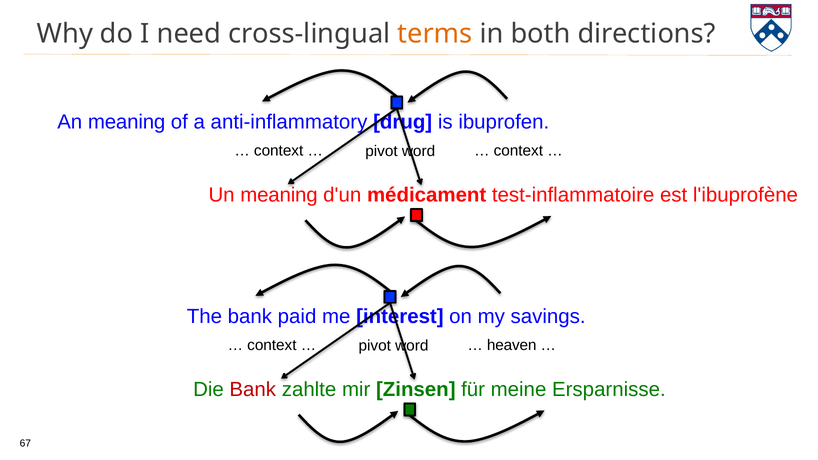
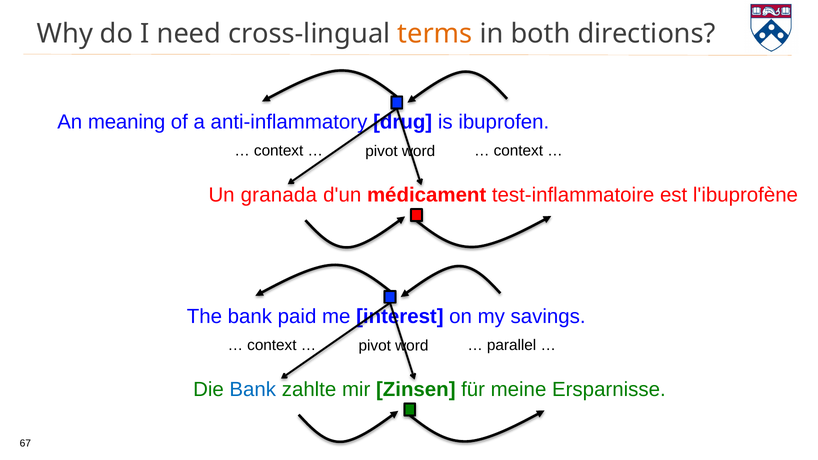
Un meaning: meaning -> granada
heaven: heaven -> parallel
Bank at (253, 390) colour: red -> blue
